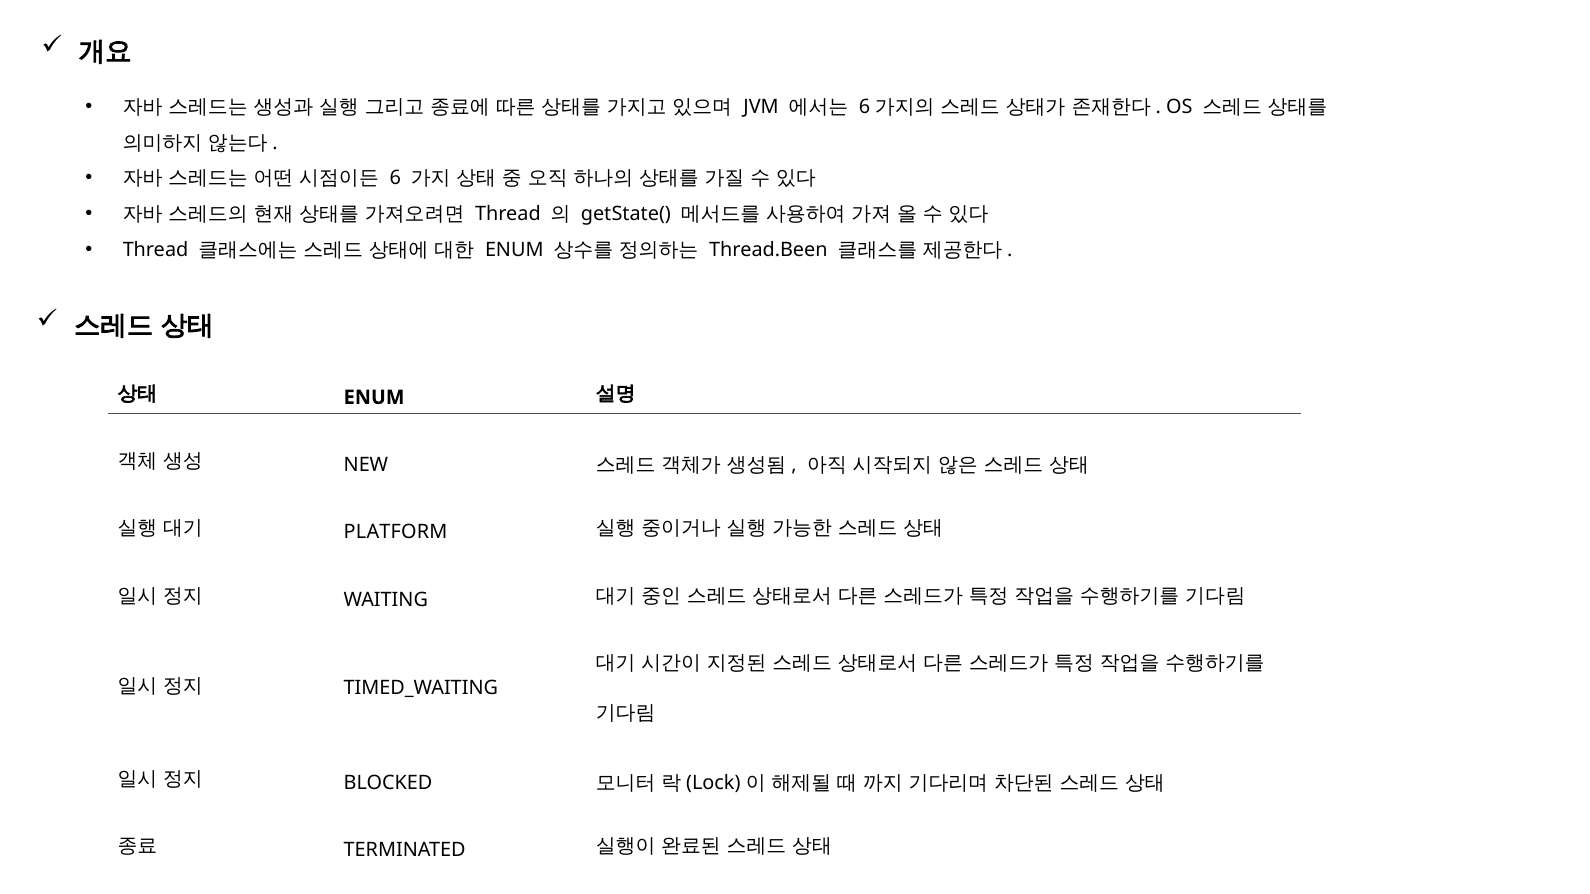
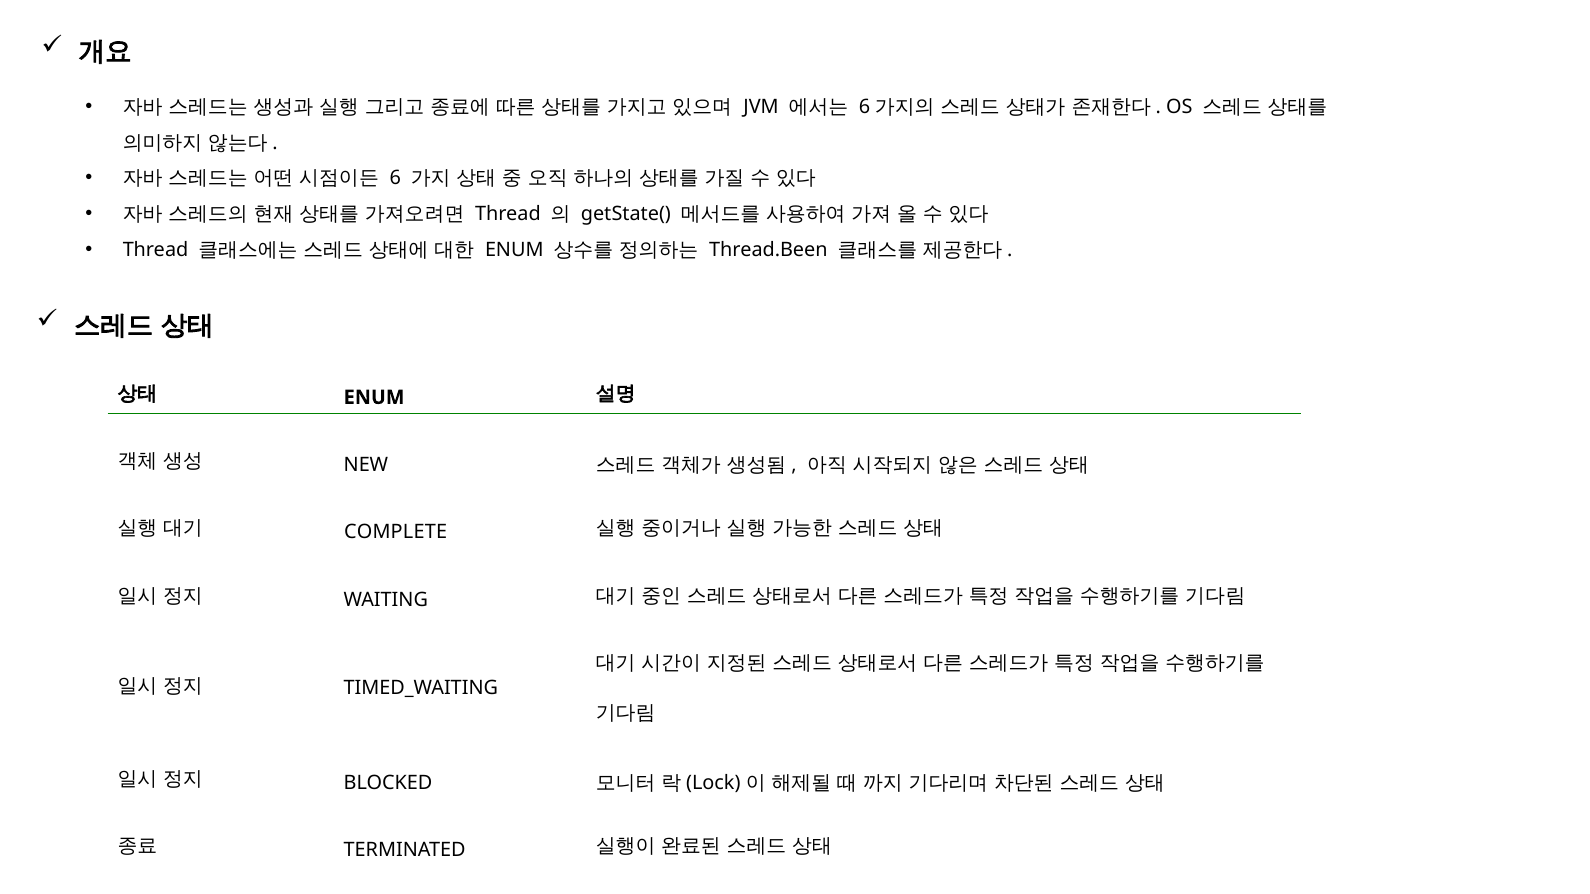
PLATFORM: PLATFORM -> COMPLETE
